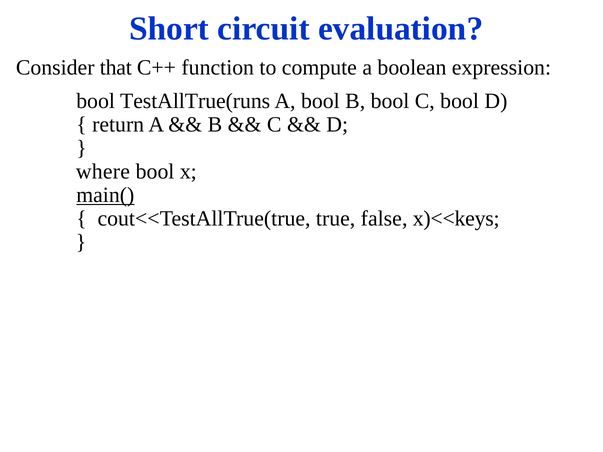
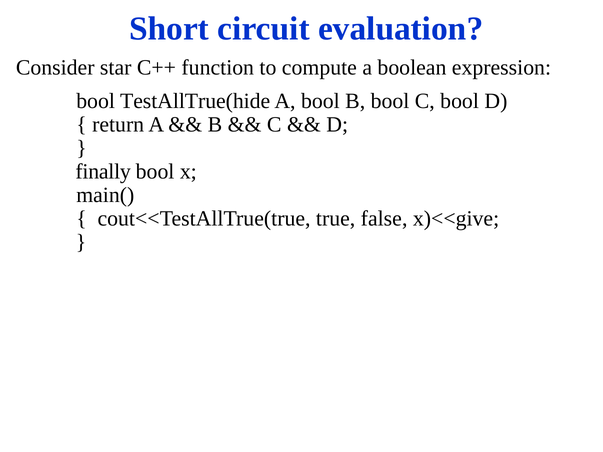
Consider that: that -> star
TestAllTrue(runs: TestAllTrue(runs -> TestAllTrue(hide
where: where -> finally
main( underline: present -> none
x)<<keys: x)<<keys -> x)<<give
